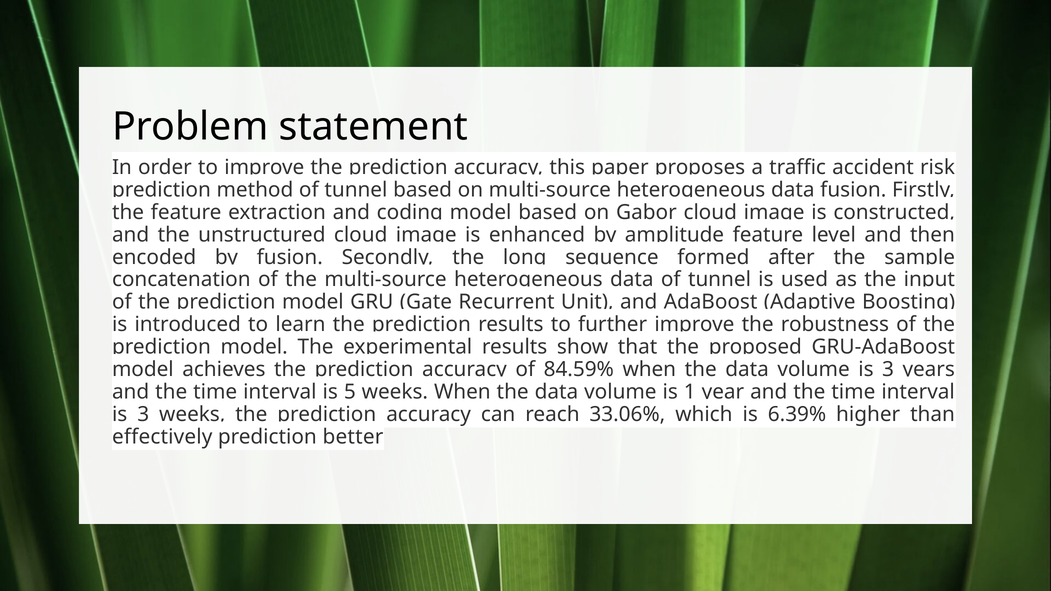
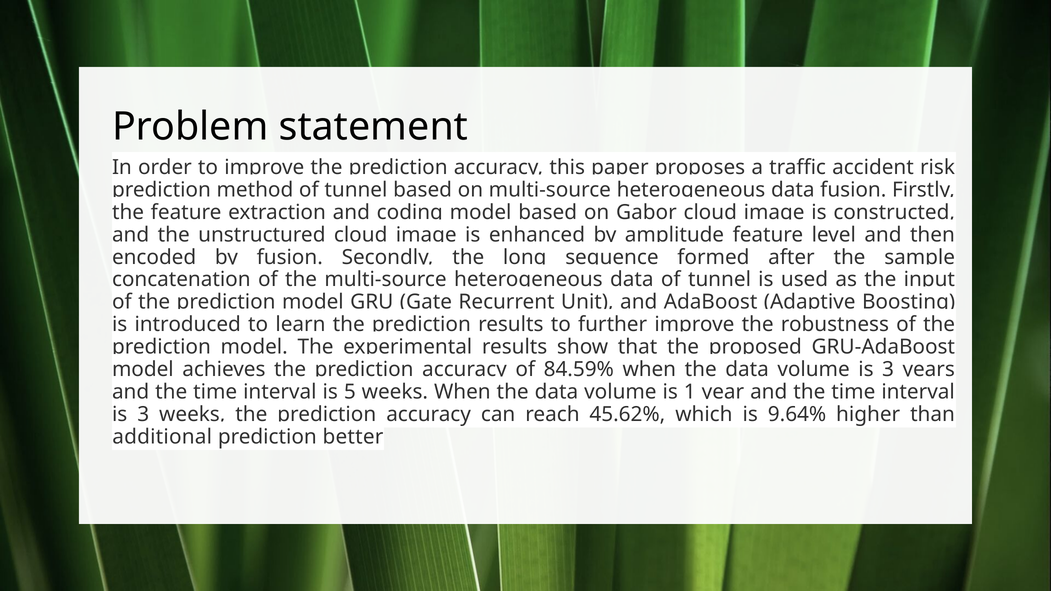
33.06%: 33.06% -> 45.62%
6.39%: 6.39% -> 9.64%
effectively: effectively -> additional
